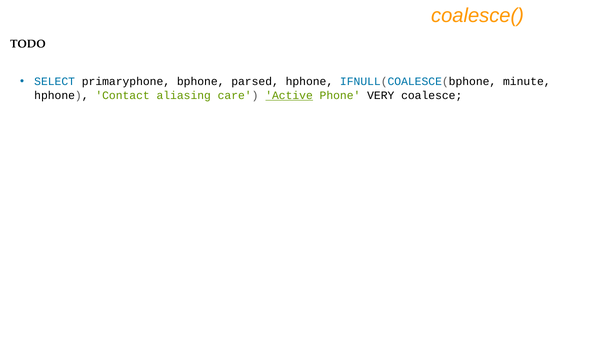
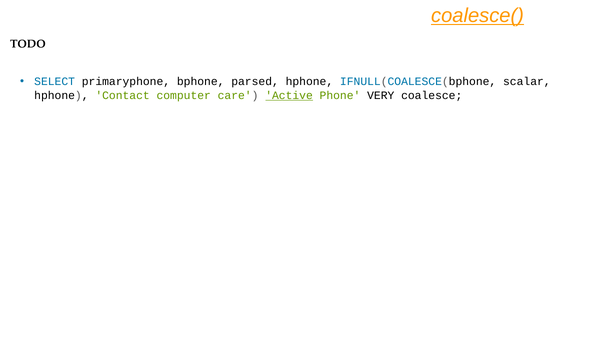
coalesce( underline: none -> present
minute: minute -> scalar
aliasing: aliasing -> computer
